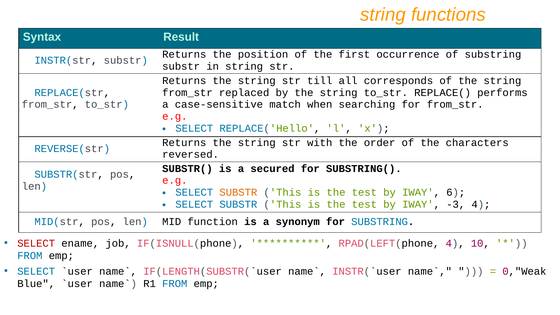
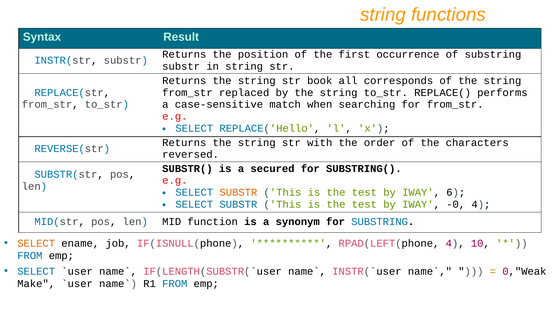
till: till -> book
-3: -3 -> -0
SELECT at (36, 243) colour: red -> orange
Blue: Blue -> Make
